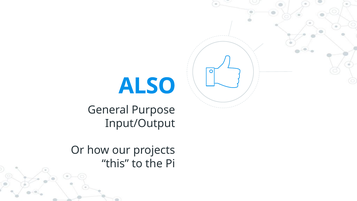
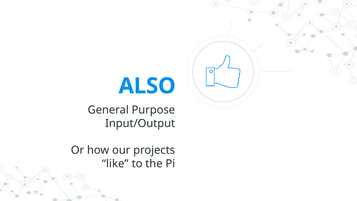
this: this -> like
